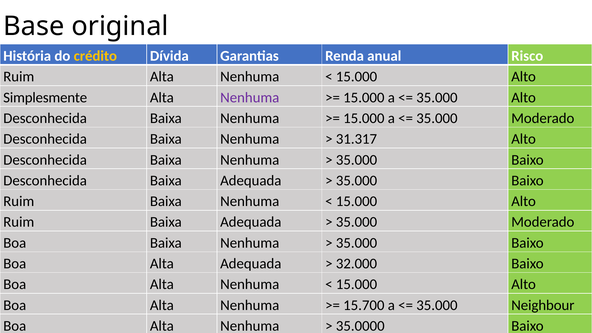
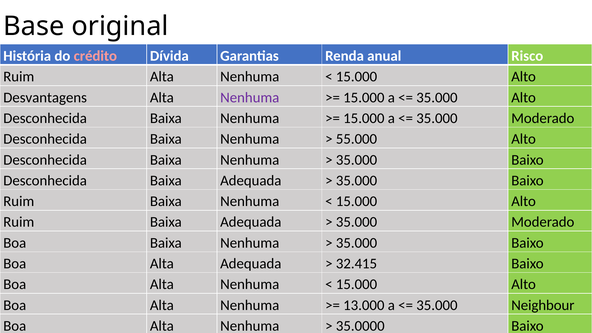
crédito colour: yellow -> pink
Simplesmente: Simplesmente -> Desvantagens
31.317: 31.317 -> 55.000
32.000: 32.000 -> 32.415
15.700: 15.700 -> 13.000
